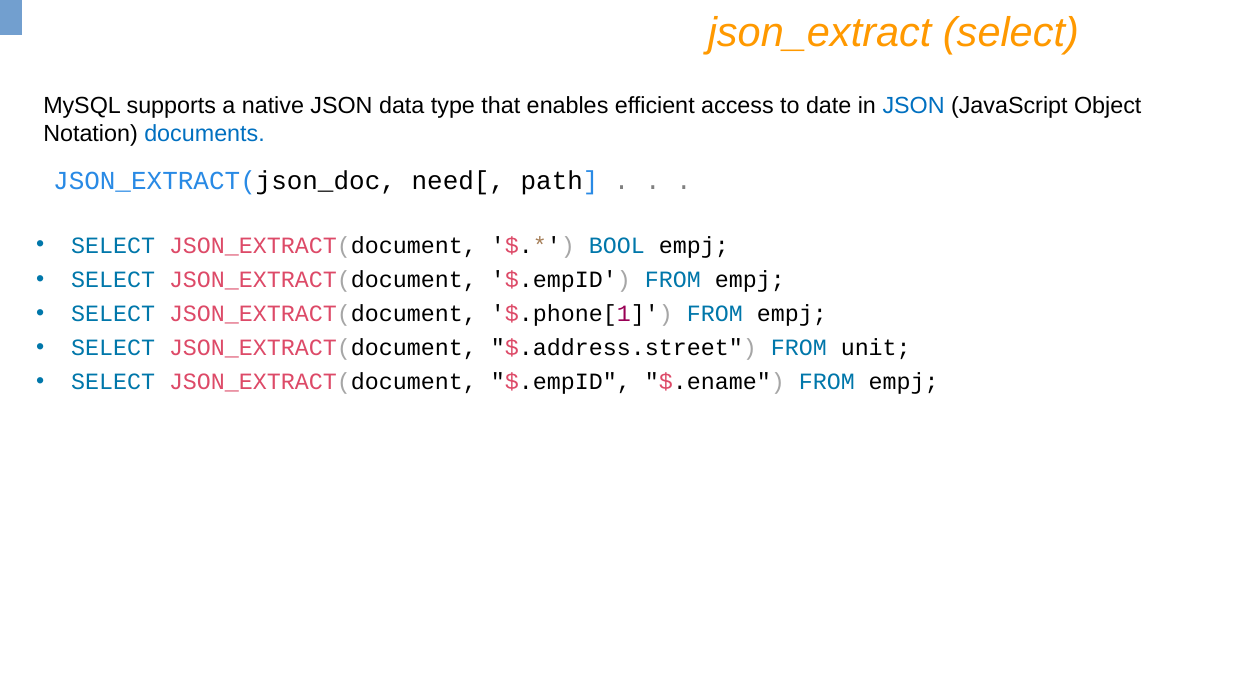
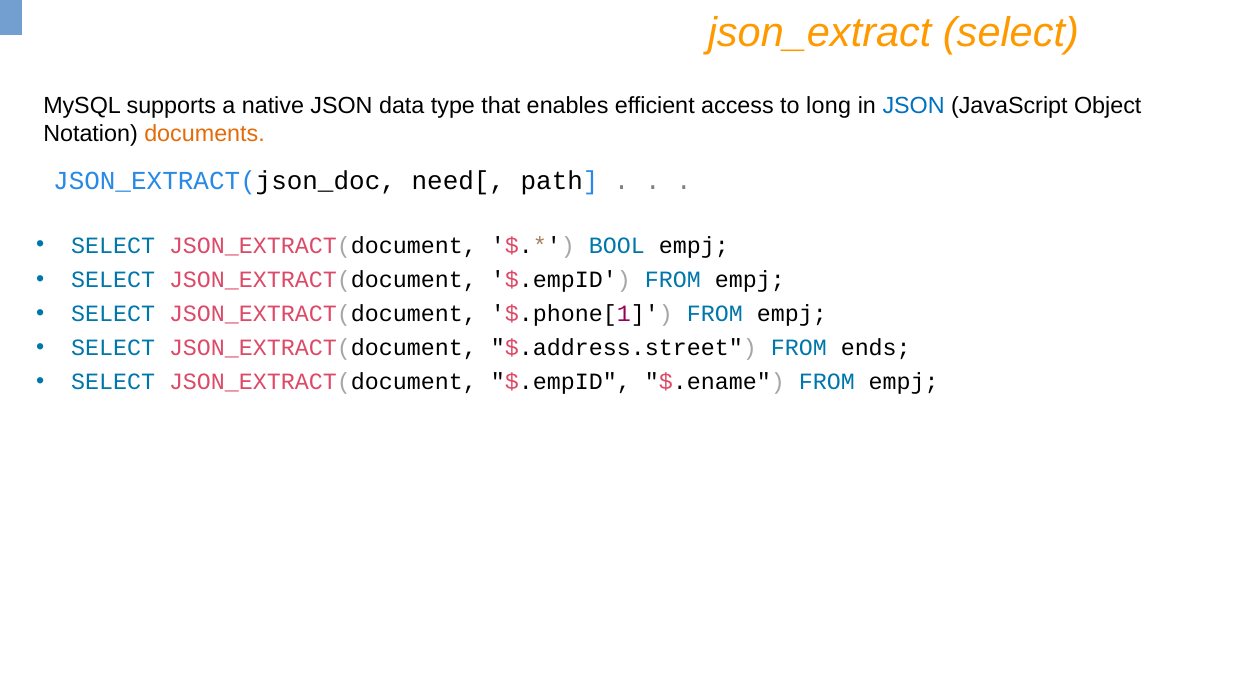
date: date -> long
documents colour: blue -> orange
unit: unit -> ends
